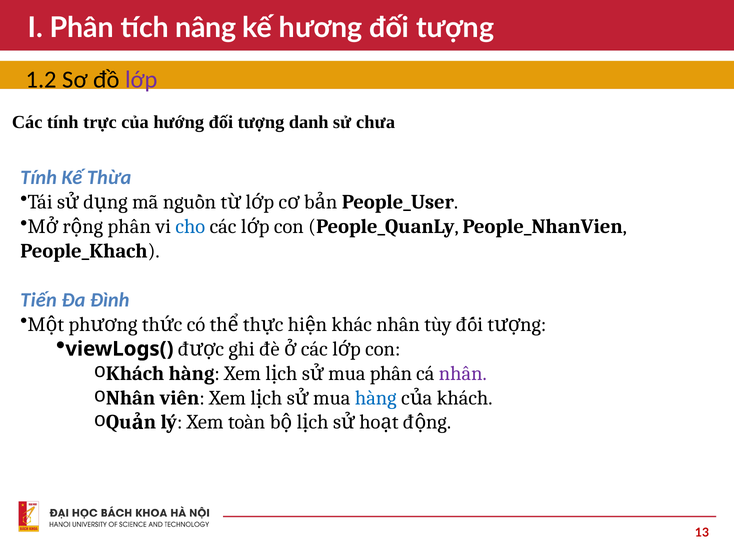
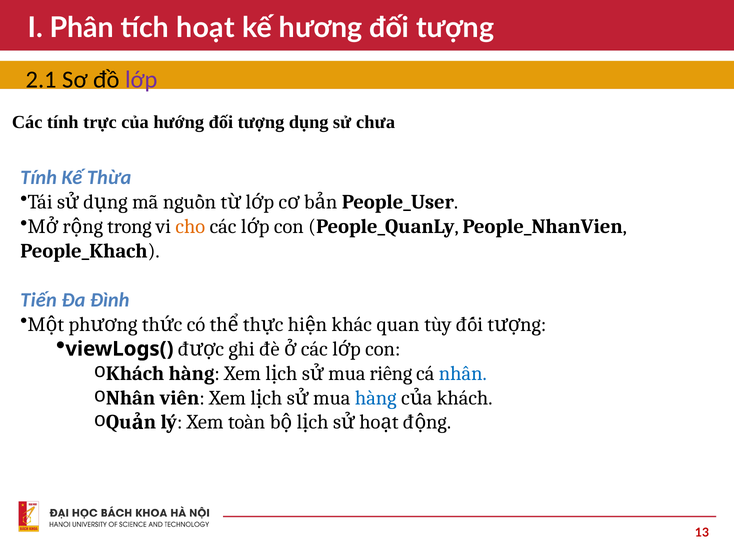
nâng: nâng -> hoạt
1.2: 1.2 -> 2.1
danh: danh -> dụng
phân at (129, 227): phân -> trong
cho colour: blue -> orange
khác nhân: nhân -> quan
mua phân: phân -> riêng
nhân at (463, 374) colour: purple -> blue
